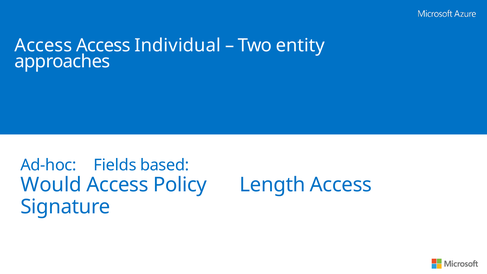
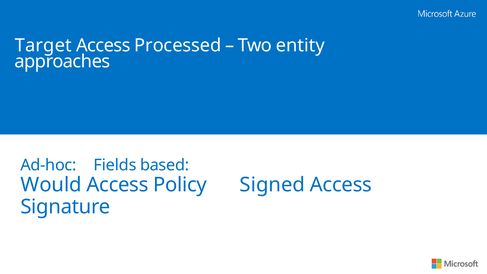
Access at (43, 46): Access -> Target
Individual: Individual -> Processed
Length: Length -> Signed
